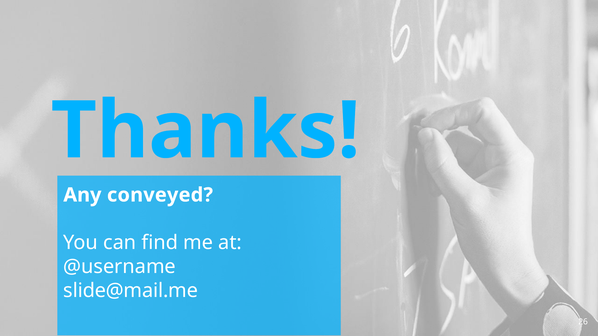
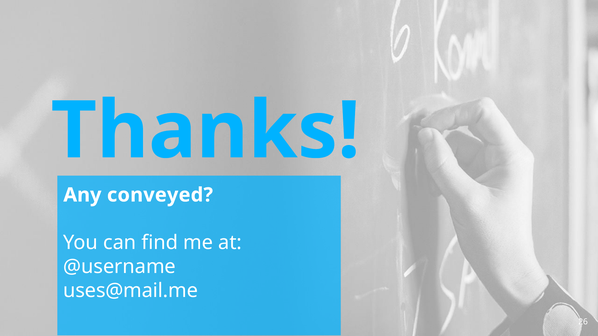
slide@mail.me: slide@mail.me -> uses@mail.me
